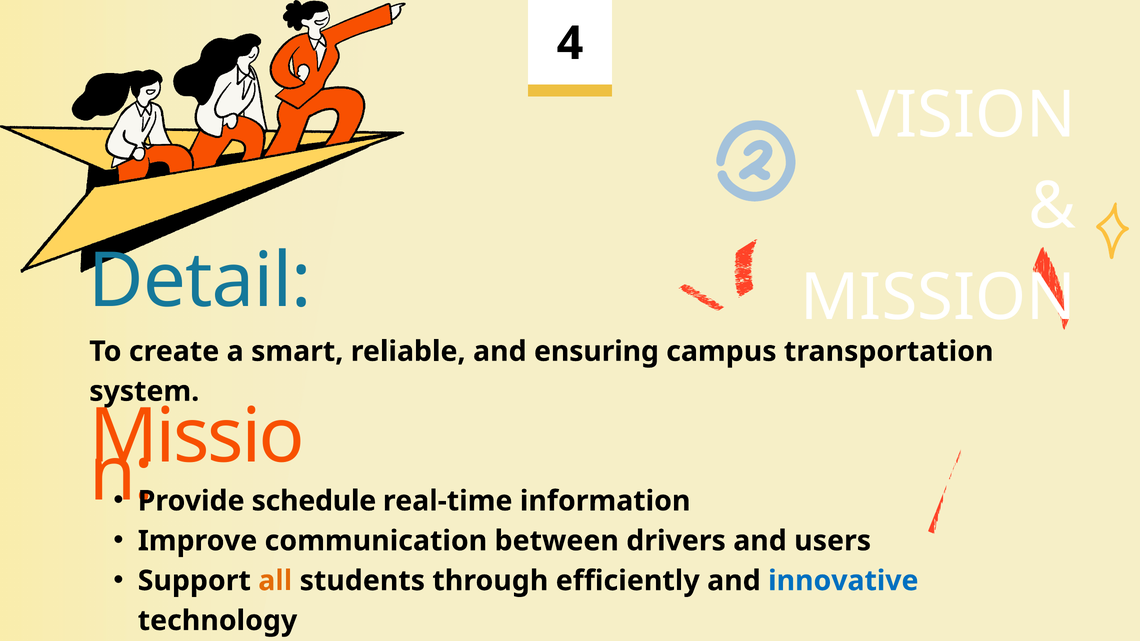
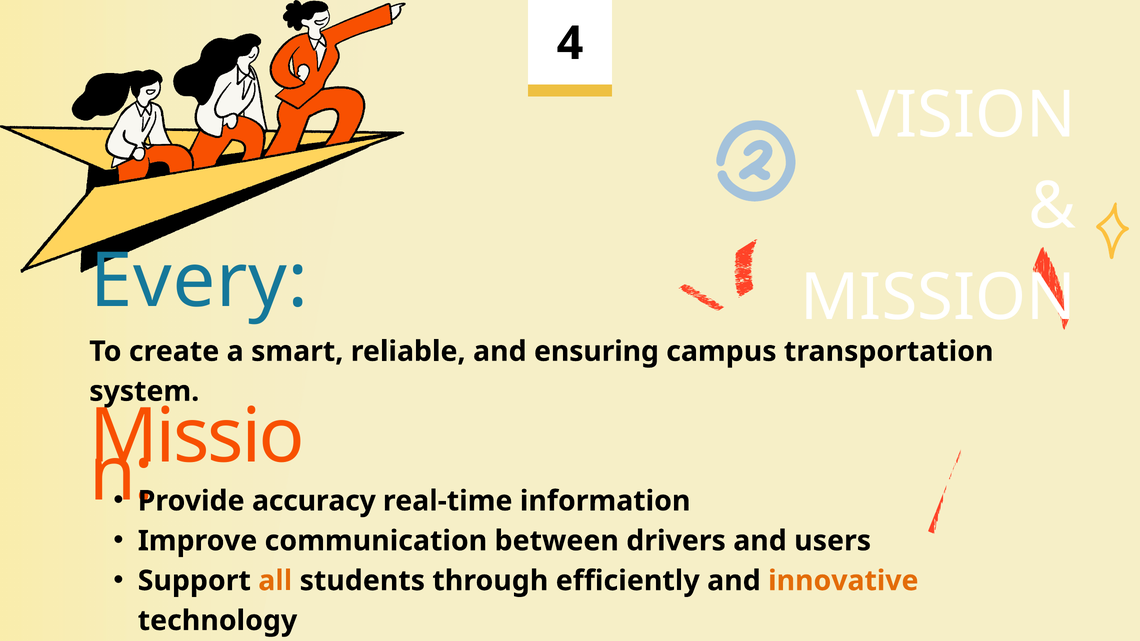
Detail: Detail -> Every
schedule: schedule -> accuracy
innovative colour: blue -> orange
